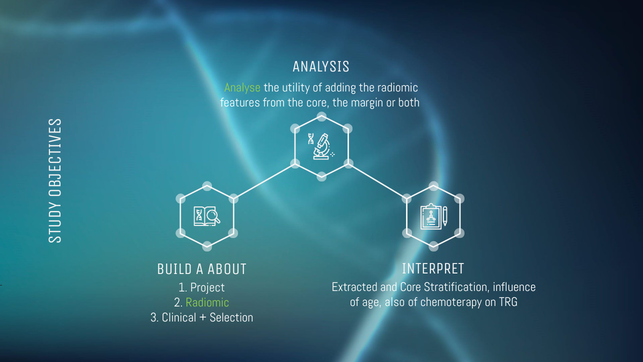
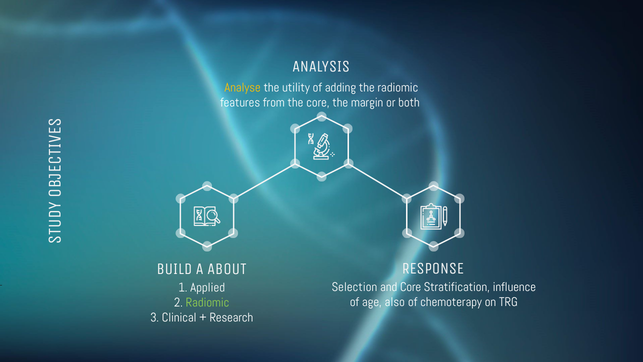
Analyse colour: light green -> yellow
INTERPRET: INTERPRET -> RESPONSE
Extracted: Extracted -> Selection
Project: Project -> Applied
Selection: Selection -> Research
